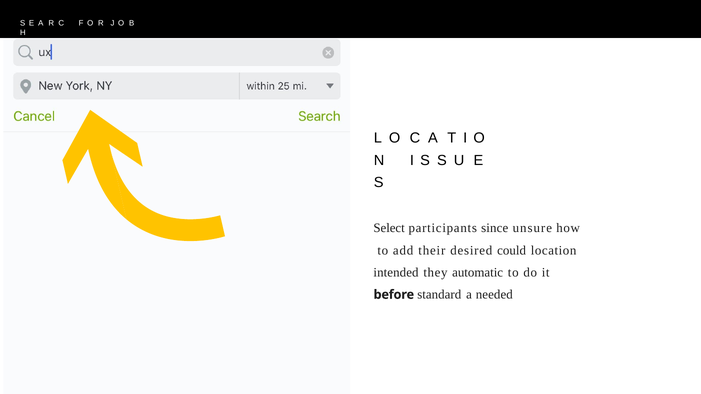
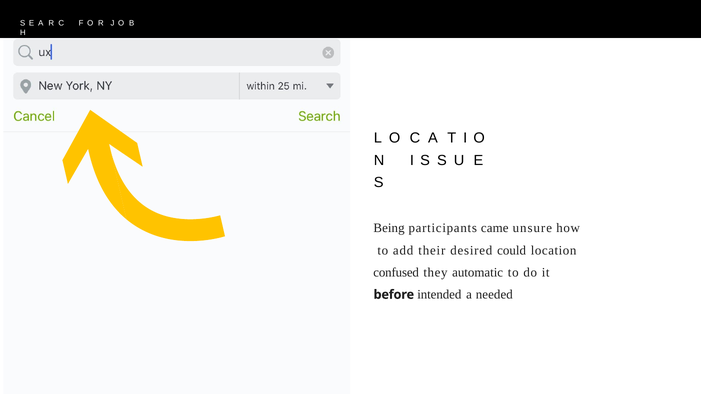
Select: Select -> Being
since: since -> came
intended: intended -> confused
standard: standard -> intended
